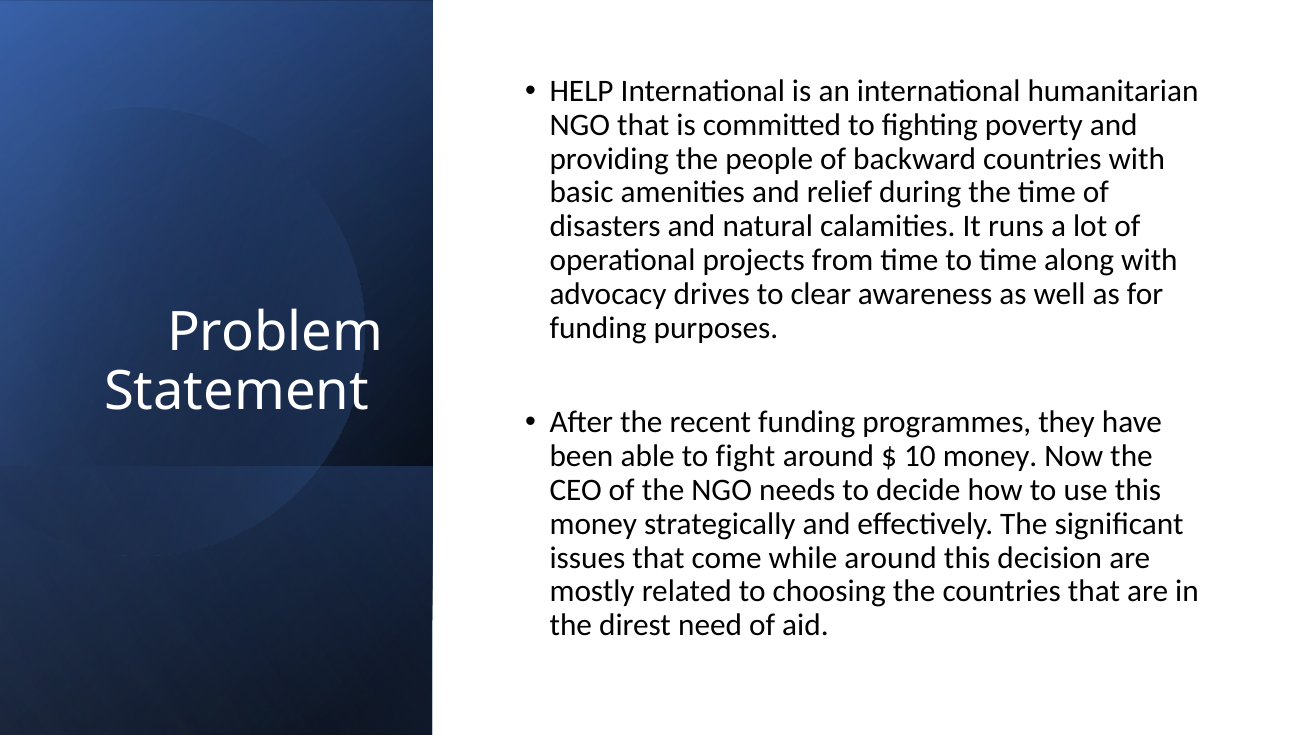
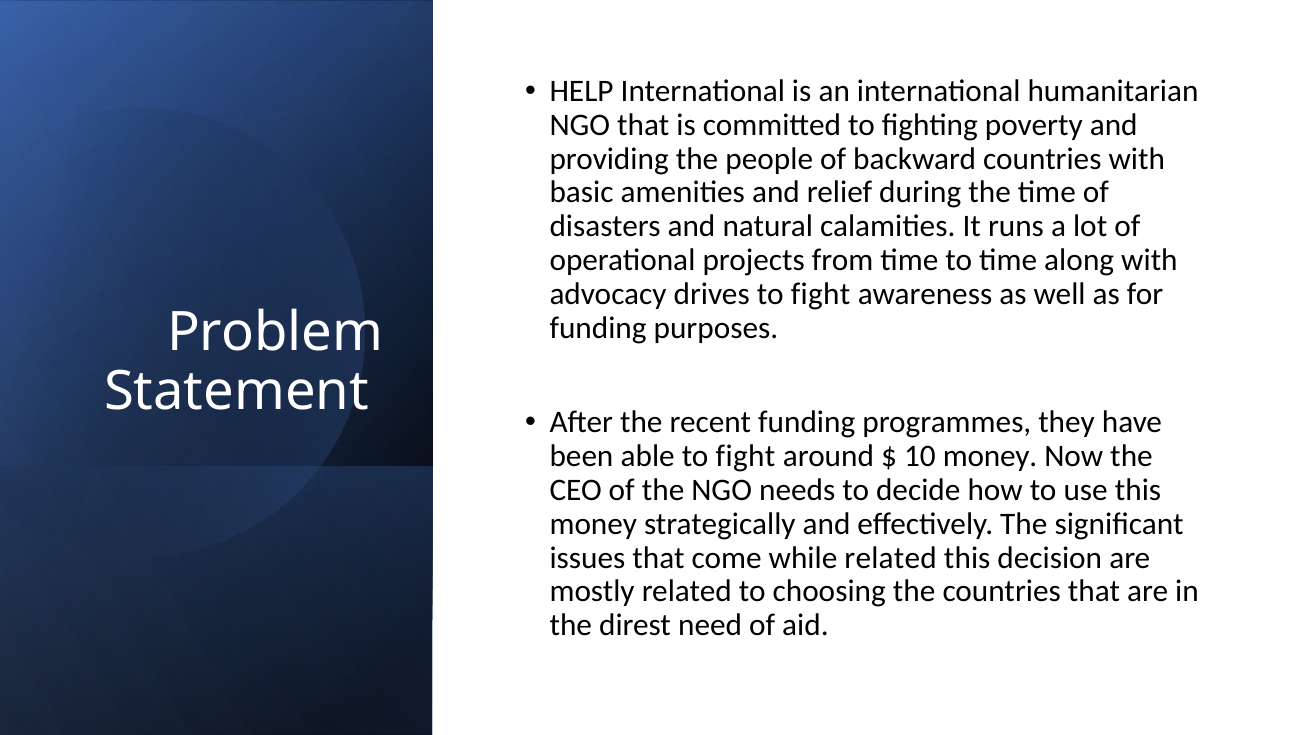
drives to clear: clear -> fight
while around: around -> related
